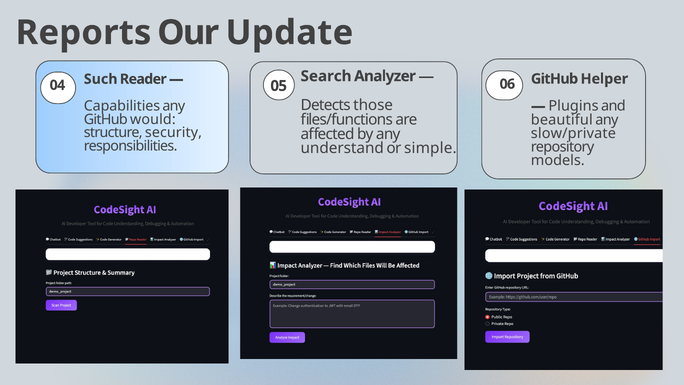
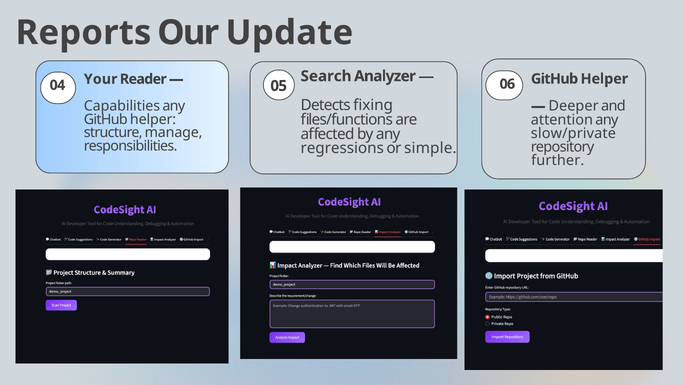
Such: Such -> Your
those: those -> fixing
Plugins: Plugins -> Deeper
would at (153, 119): would -> helper
beautiful: beautiful -> attention
security: security -> manage
understand: understand -> regressions
models: models -> further
